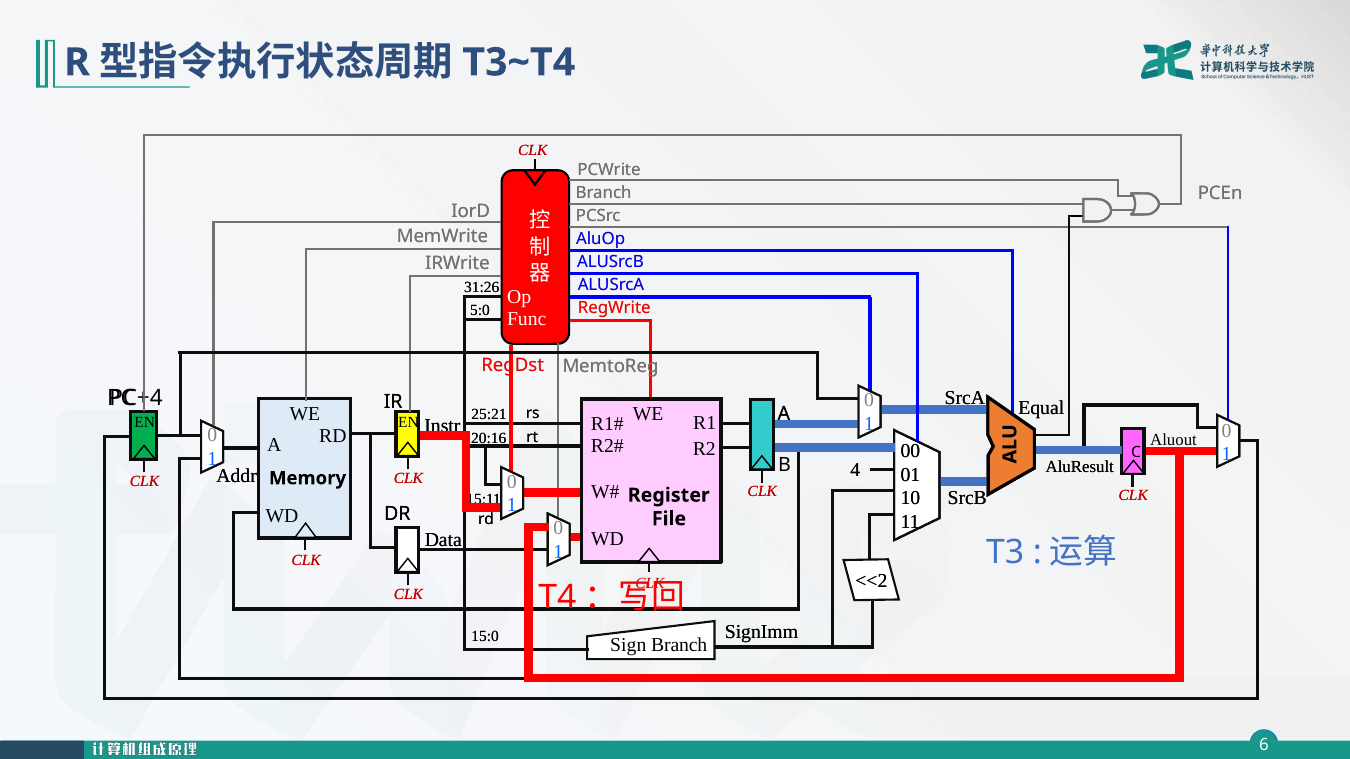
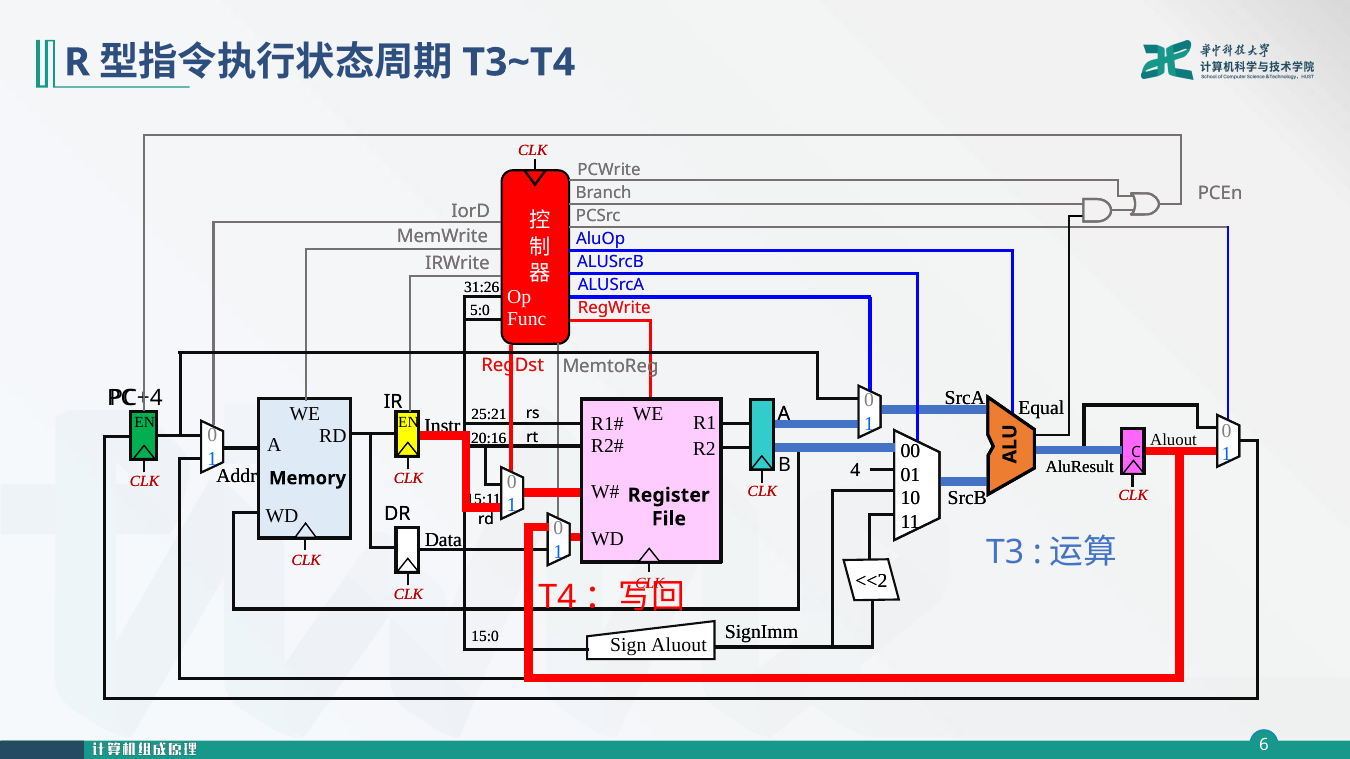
Sign Branch: Branch -> Aluout
